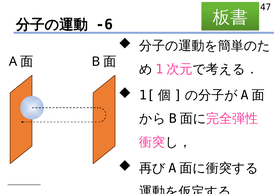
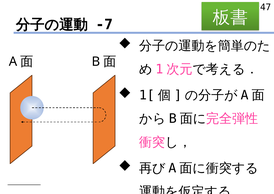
-6: -6 -> -7
